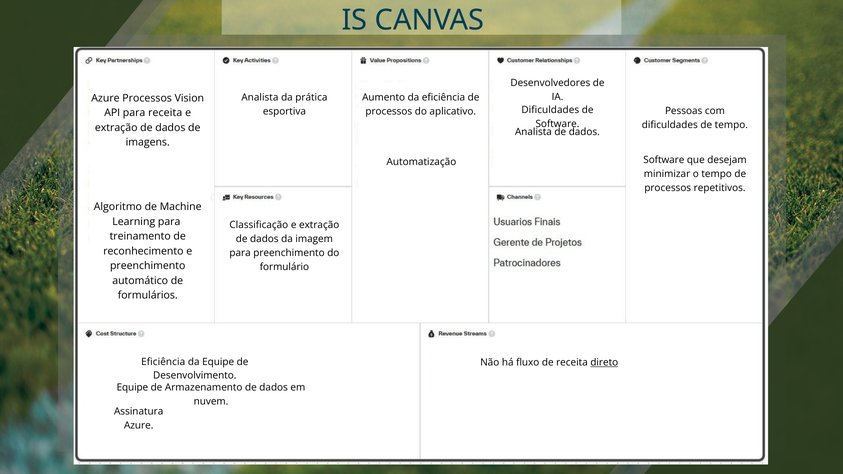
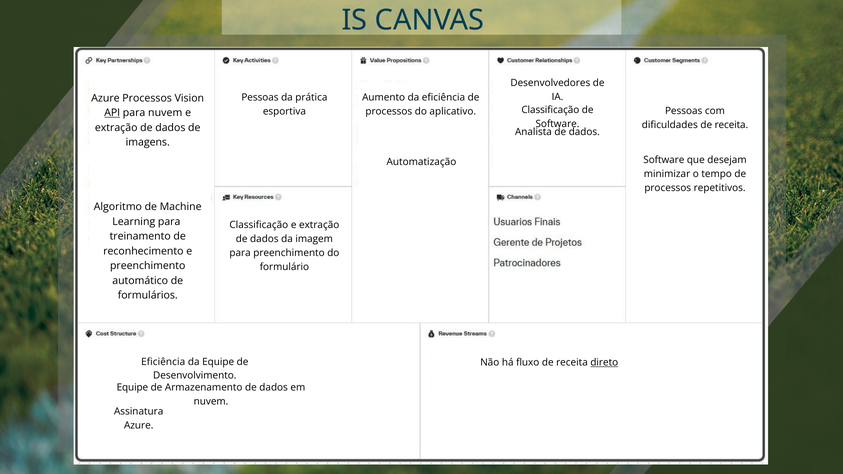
Analista at (260, 98): Analista -> Pessoas
Dificuldades at (550, 110): Dificuldades -> Classificação
API underline: none -> present
para receita: receita -> nuvem
dificuldades de tempo: tempo -> receita
